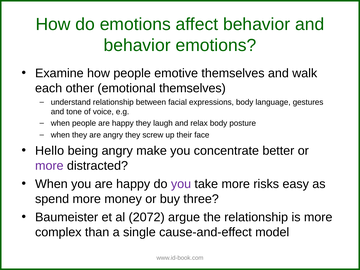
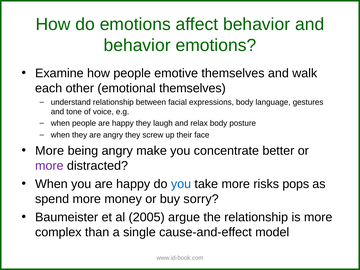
Hello at (50, 151): Hello -> More
you at (181, 184) colour: purple -> blue
easy: easy -> pops
three: three -> sorry
2072: 2072 -> 2005
